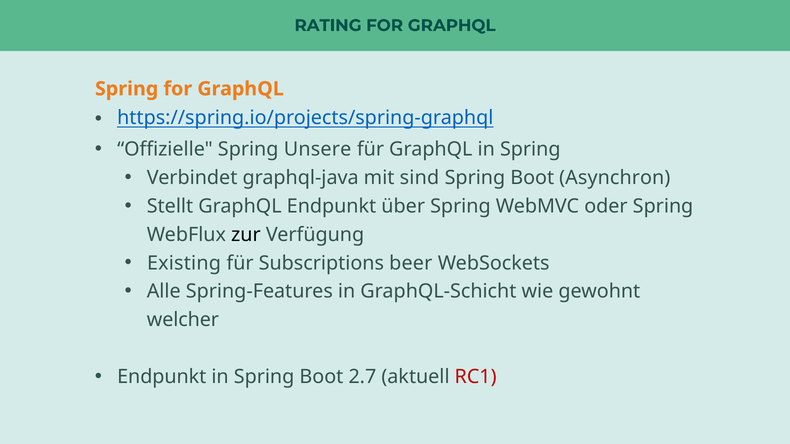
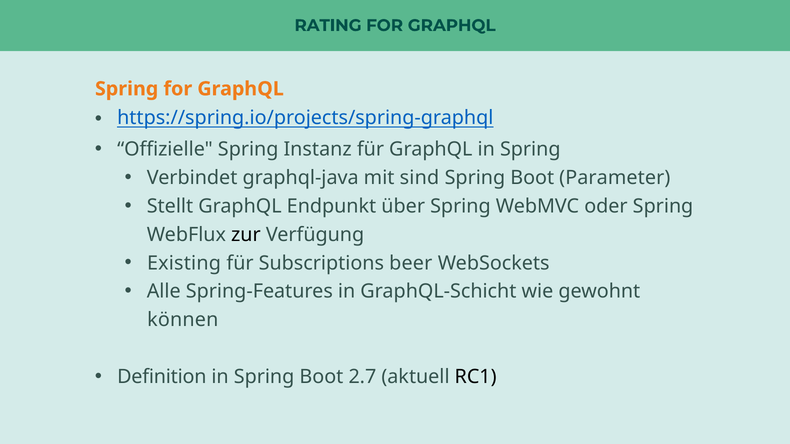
Unsere: Unsere -> Instanz
Asynchron: Asynchron -> Parameter
welcher: welcher -> können
Endpunkt at (162, 377): Endpunkt -> Definition
RC1 colour: red -> black
